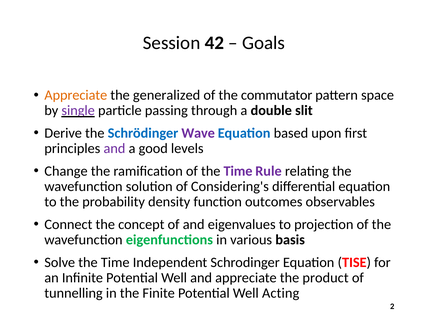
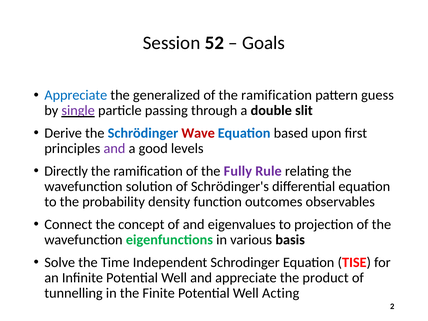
42: 42 -> 52
Appreciate at (76, 95) colour: orange -> blue
of the commutator: commutator -> ramification
space: space -> guess
Wave colour: purple -> red
Change: Change -> Directly
of the Time: Time -> Fully
Considering's: Considering's -> Schrödinger's
